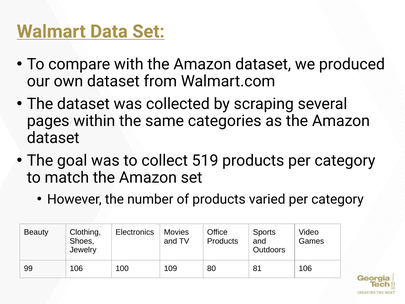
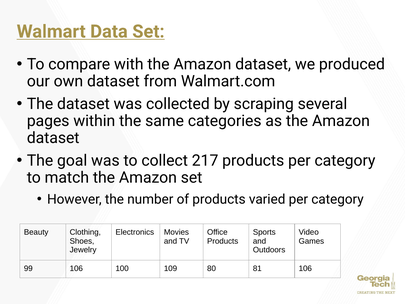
519: 519 -> 217
